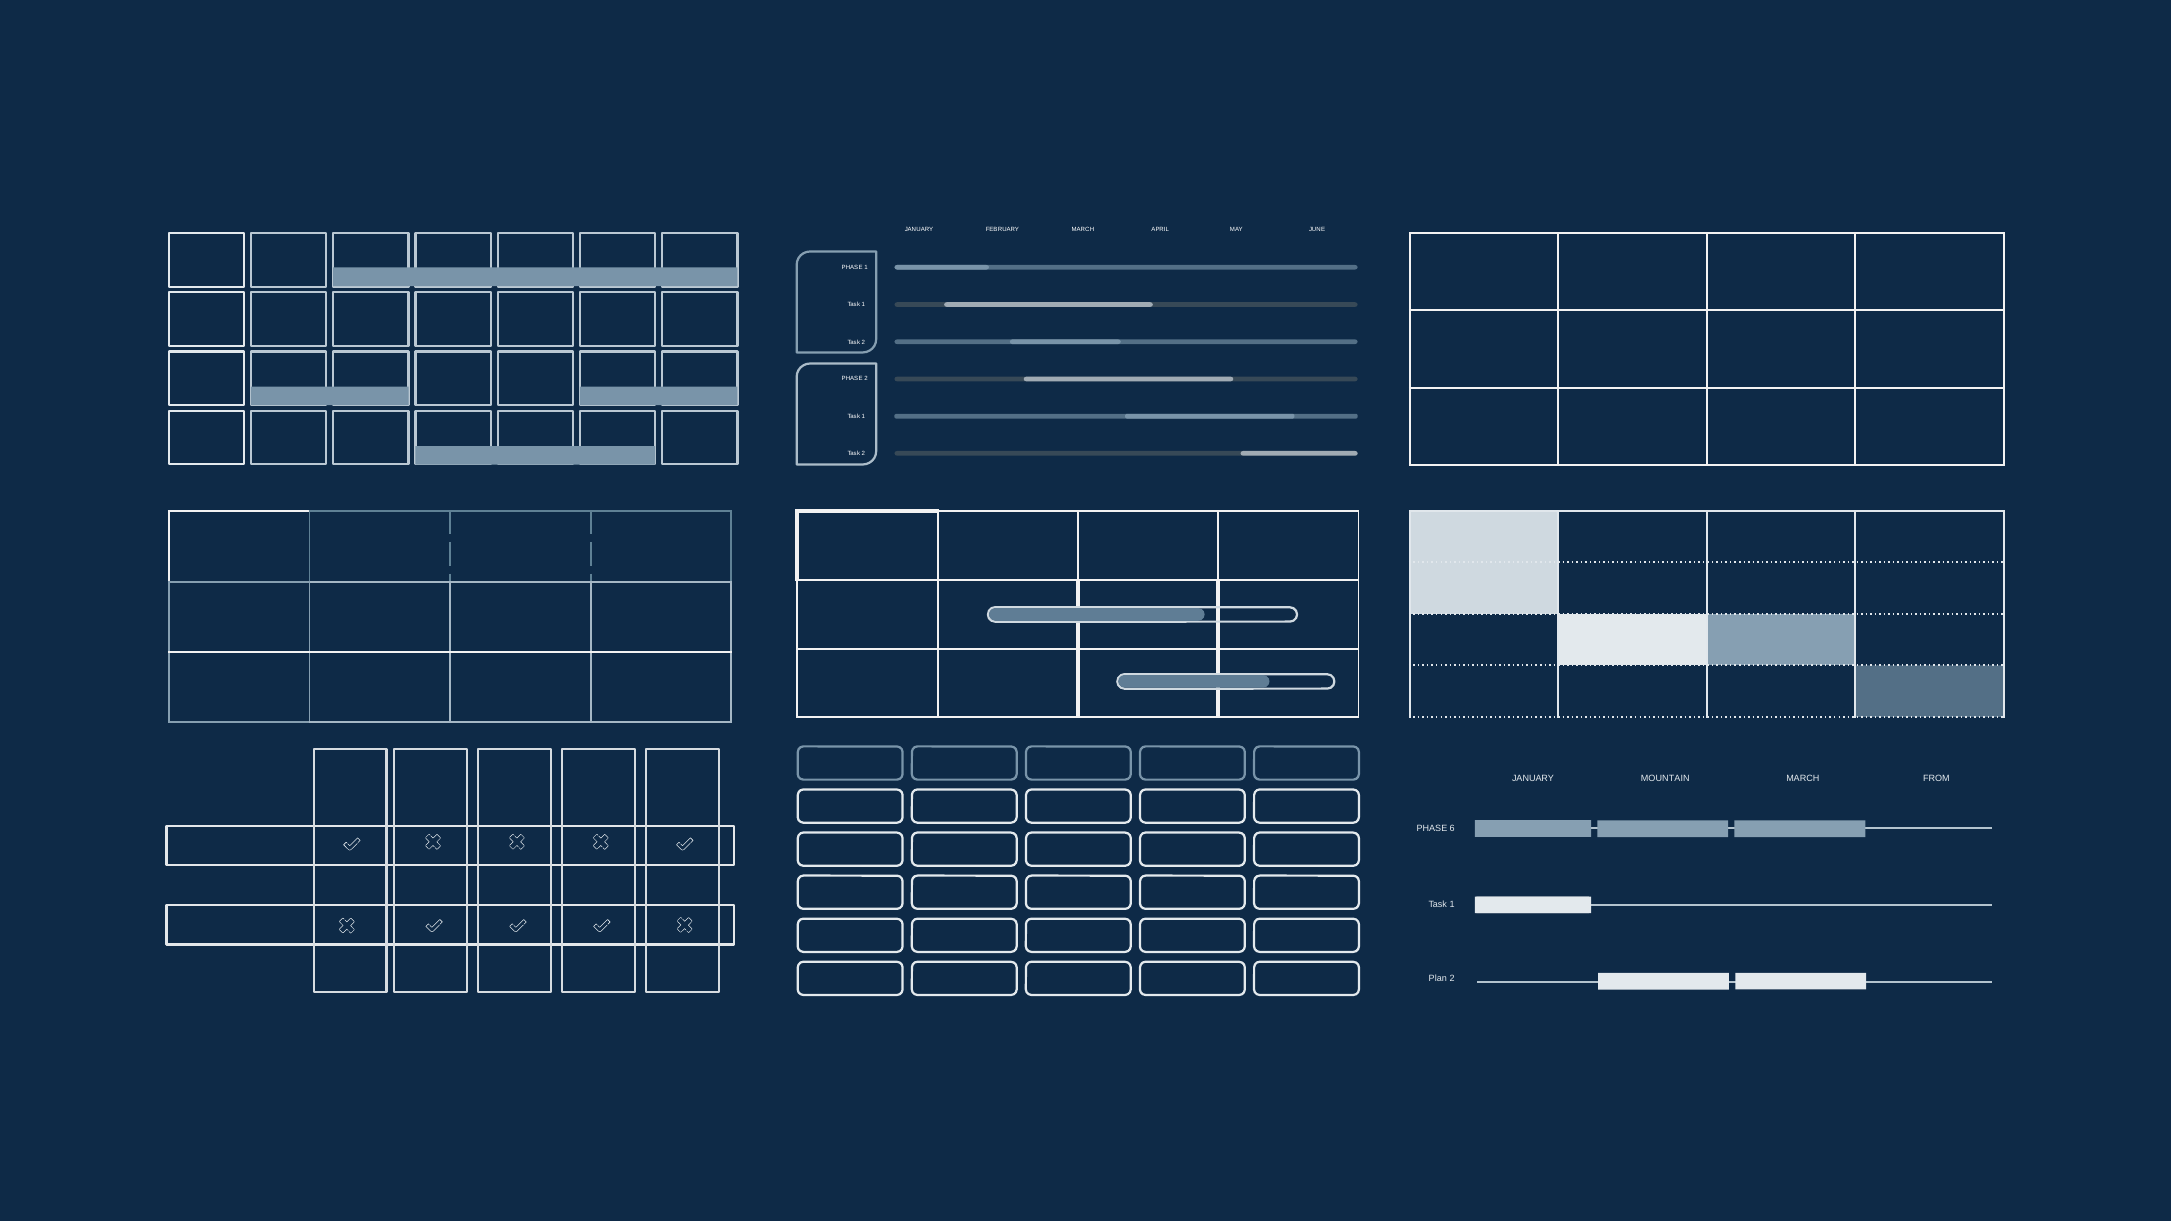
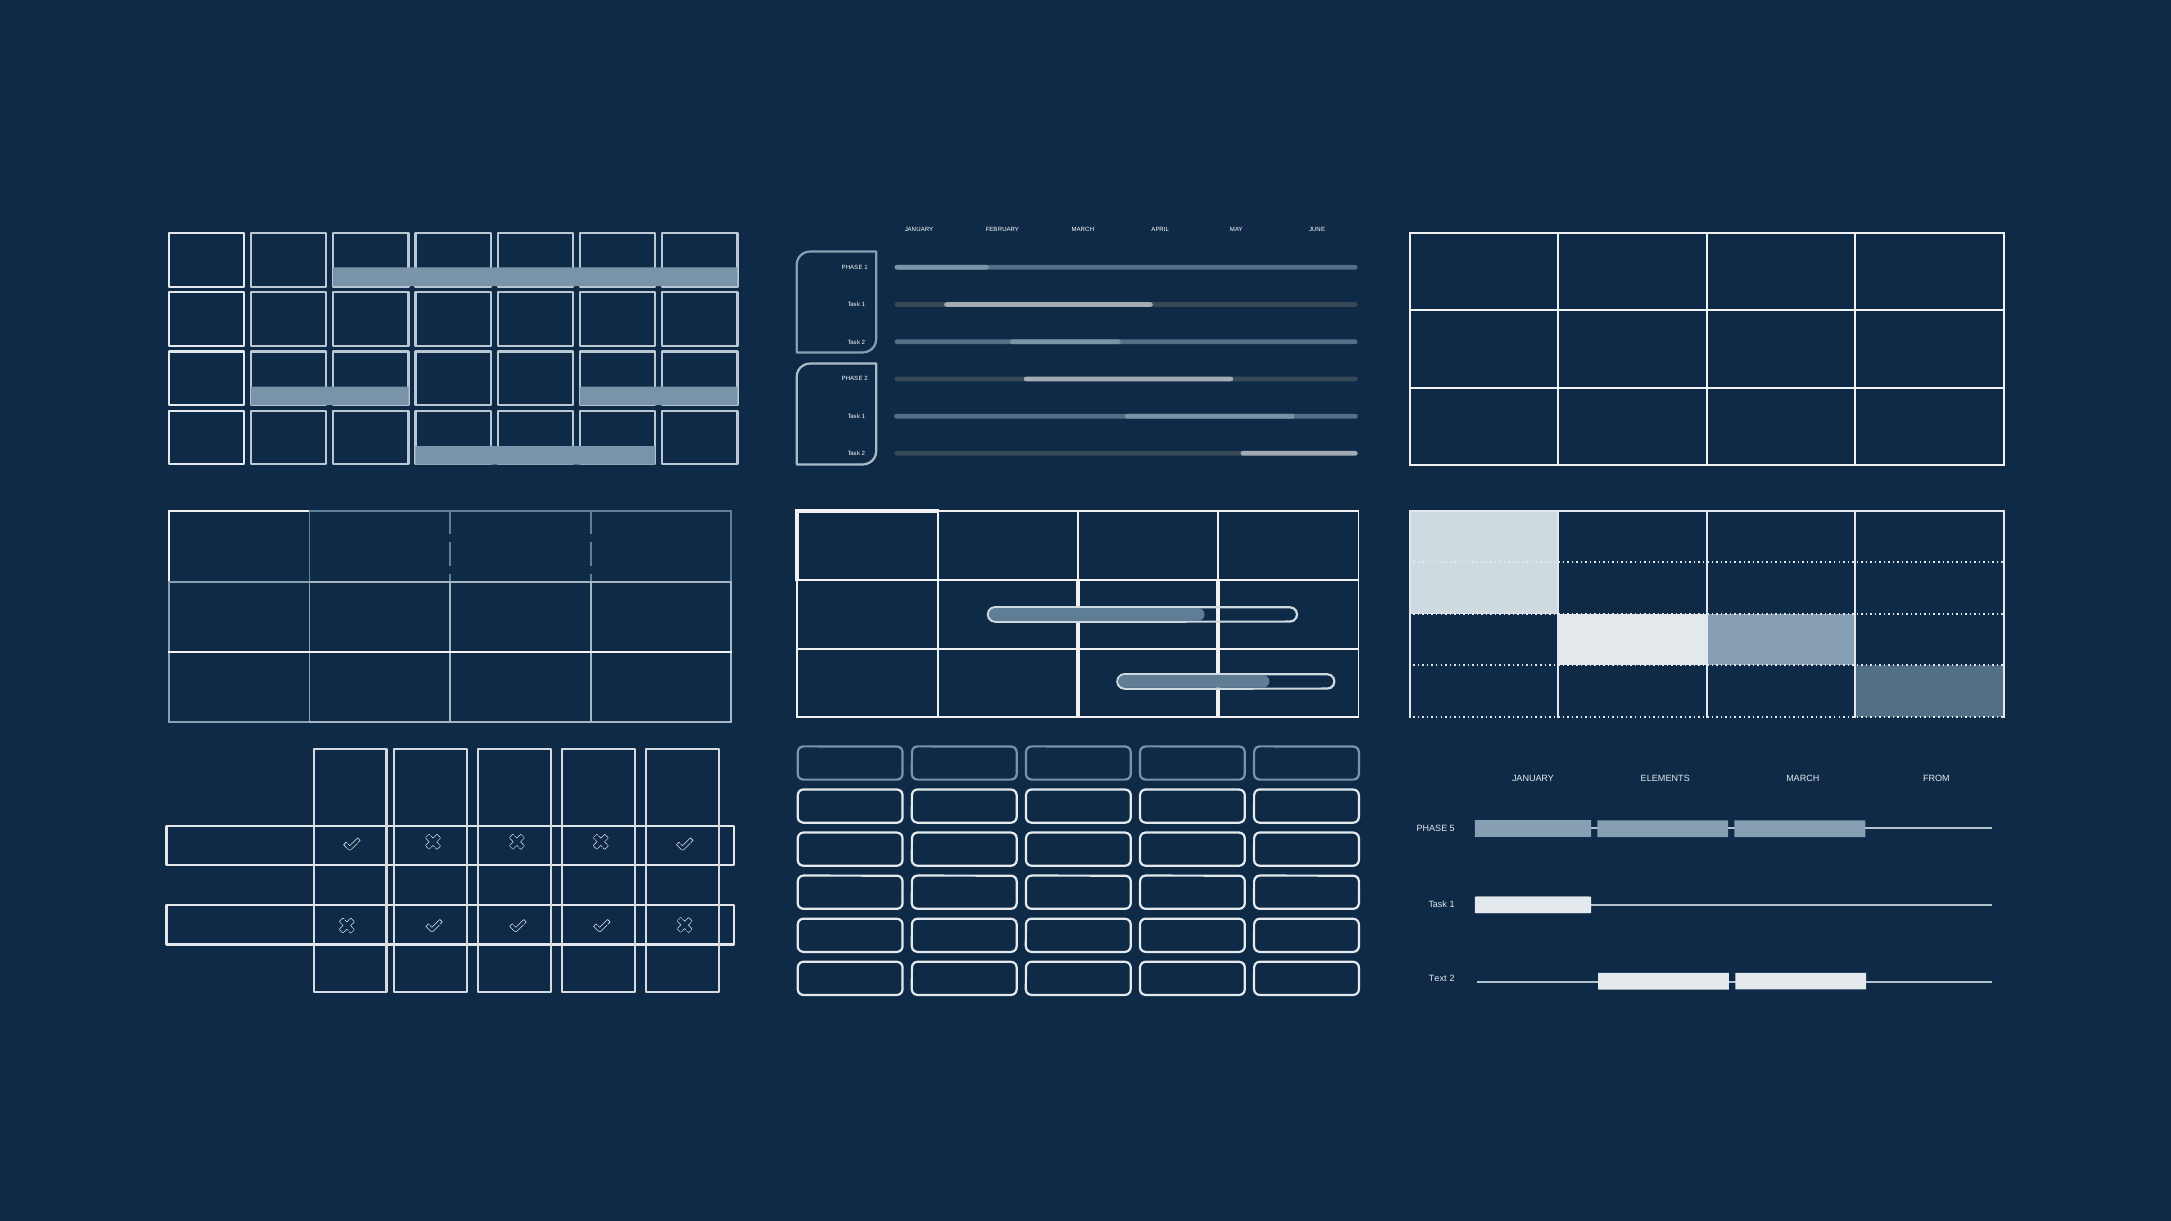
MOUNTAIN: MOUNTAIN -> ELEMENTS
6: 6 -> 5
Plan: Plan -> Text
